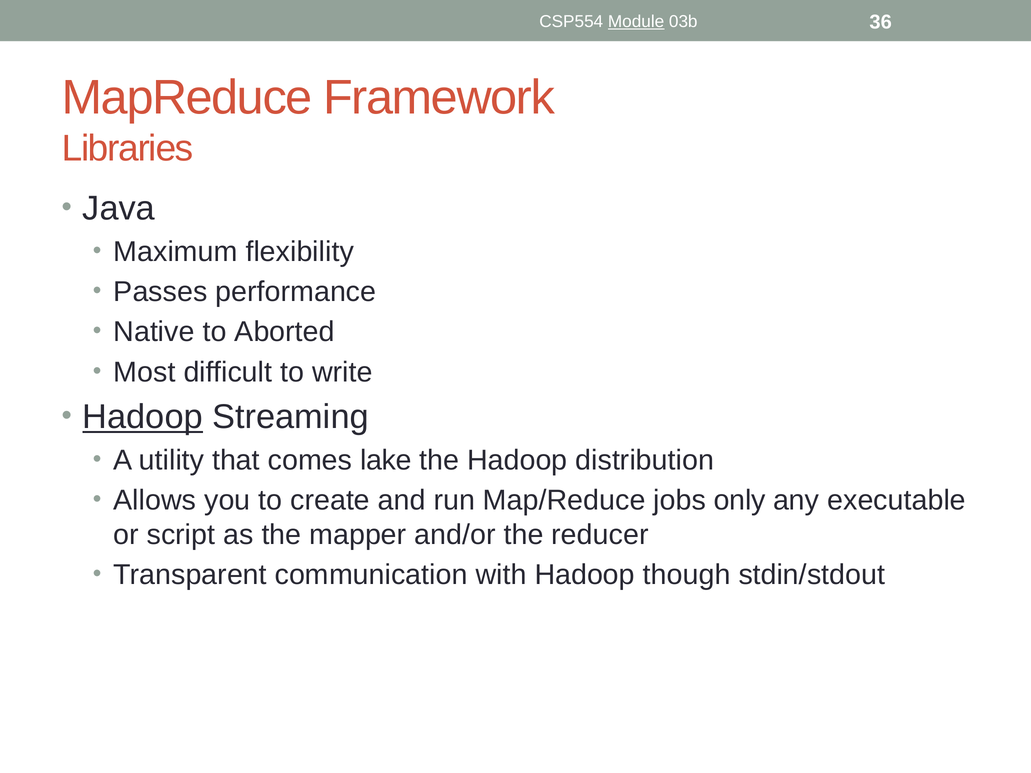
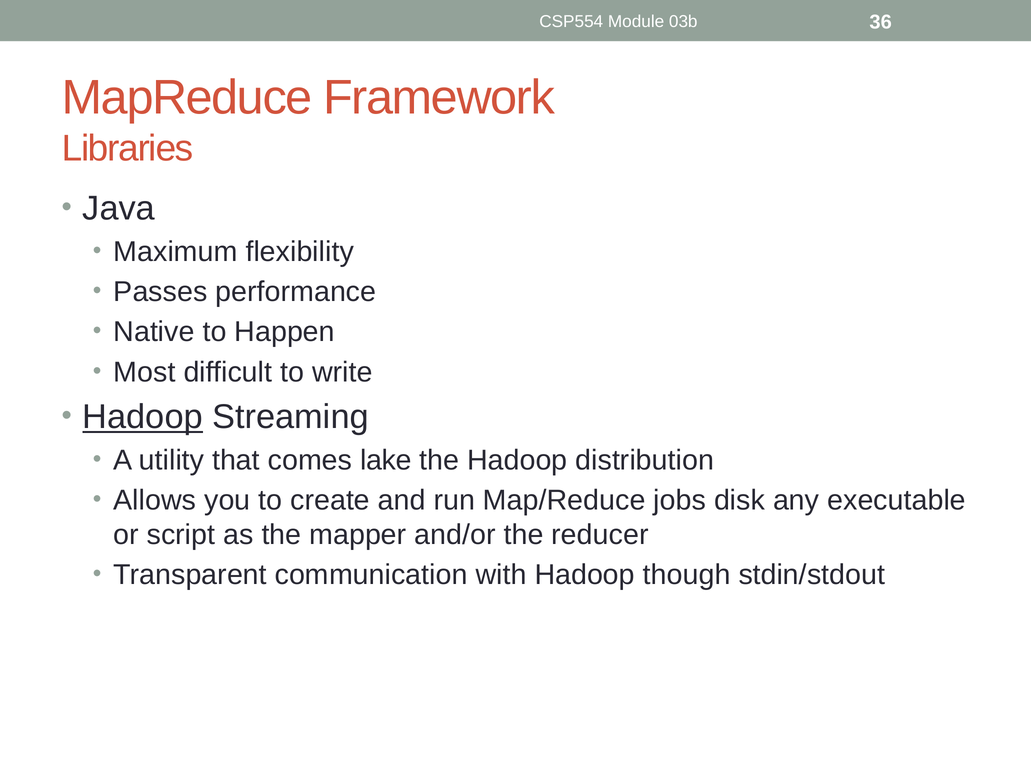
Module underline: present -> none
Aborted: Aborted -> Happen
only: only -> disk
